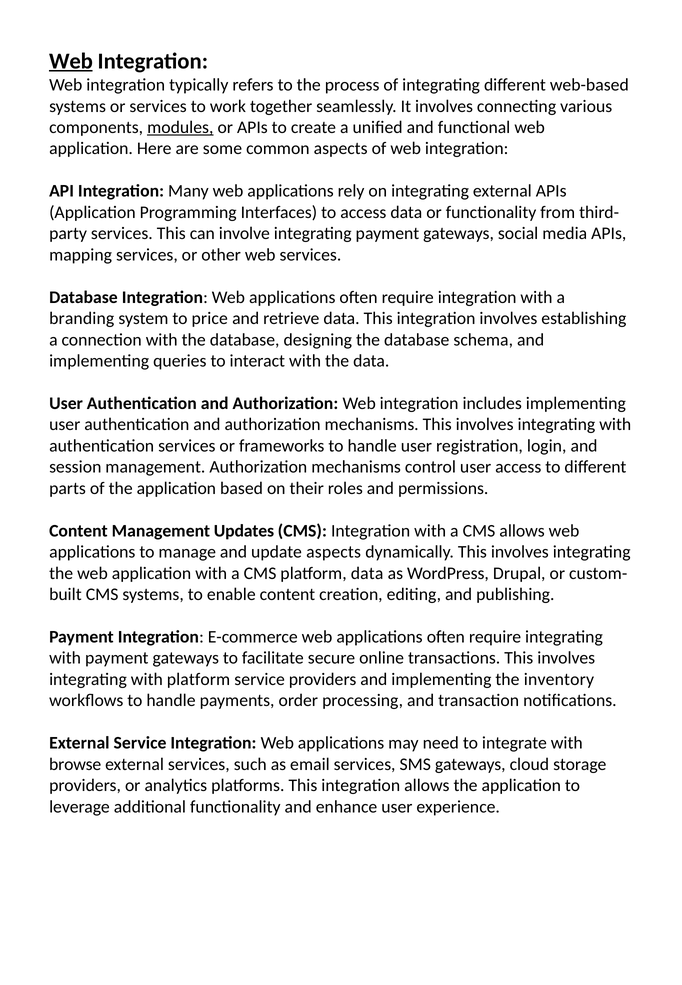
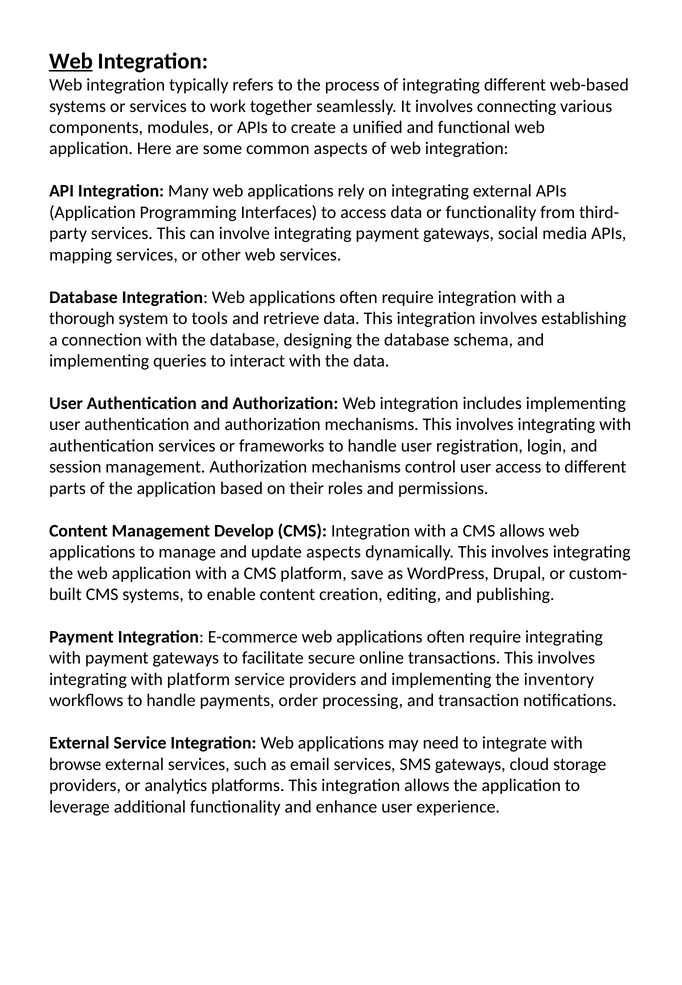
modules underline: present -> none
branding: branding -> thorough
price: price -> tools
Updates: Updates -> Develop
platform data: data -> save
